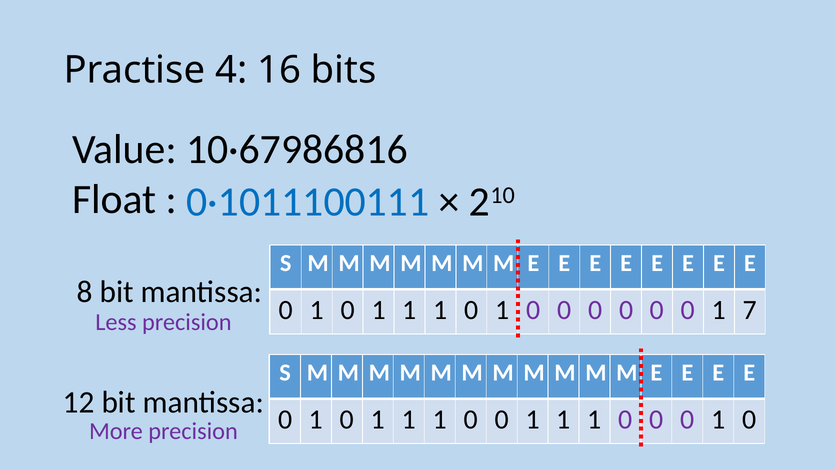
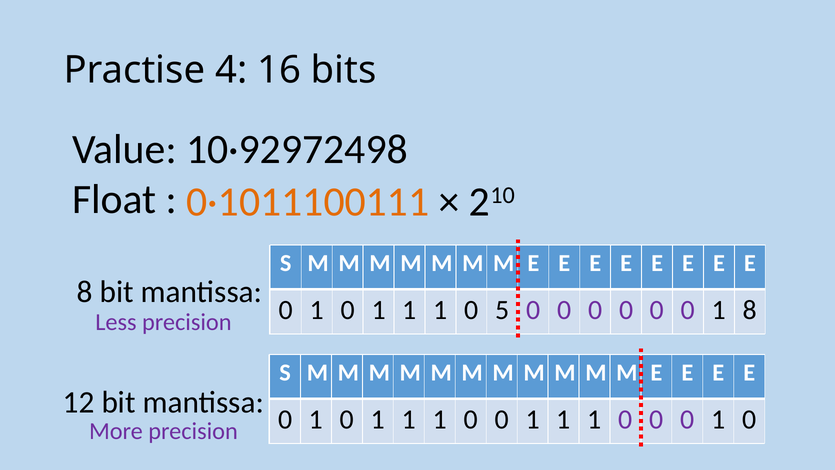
10·67986816: 10·67986816 -> 10·92972498
0·1011100111 colour: blue -> orange
1 1 0 1: 1 -> 5
1 7: 7 -> 8
